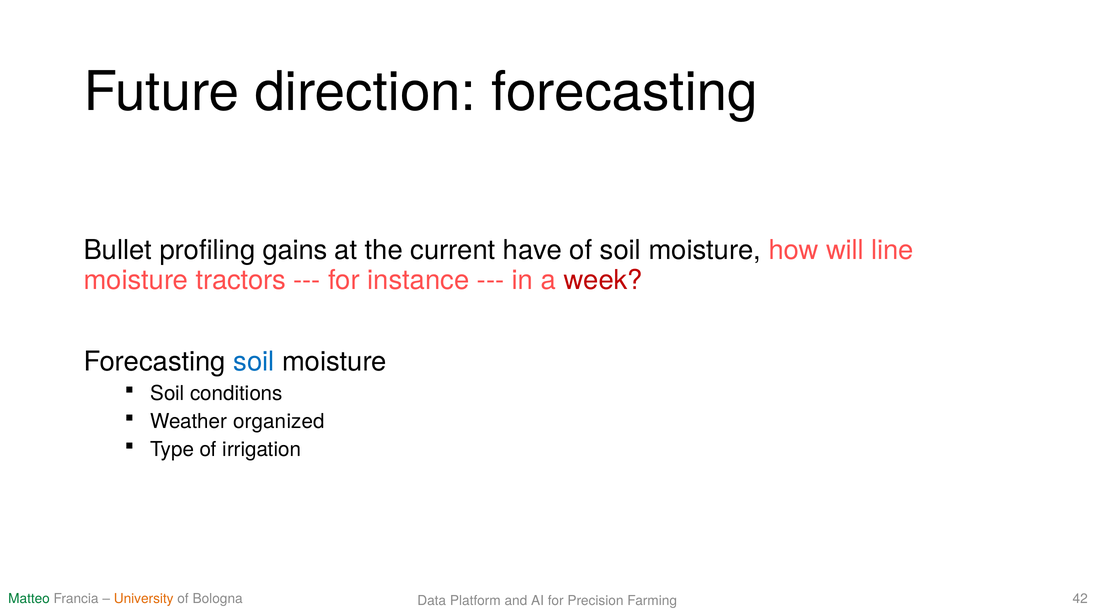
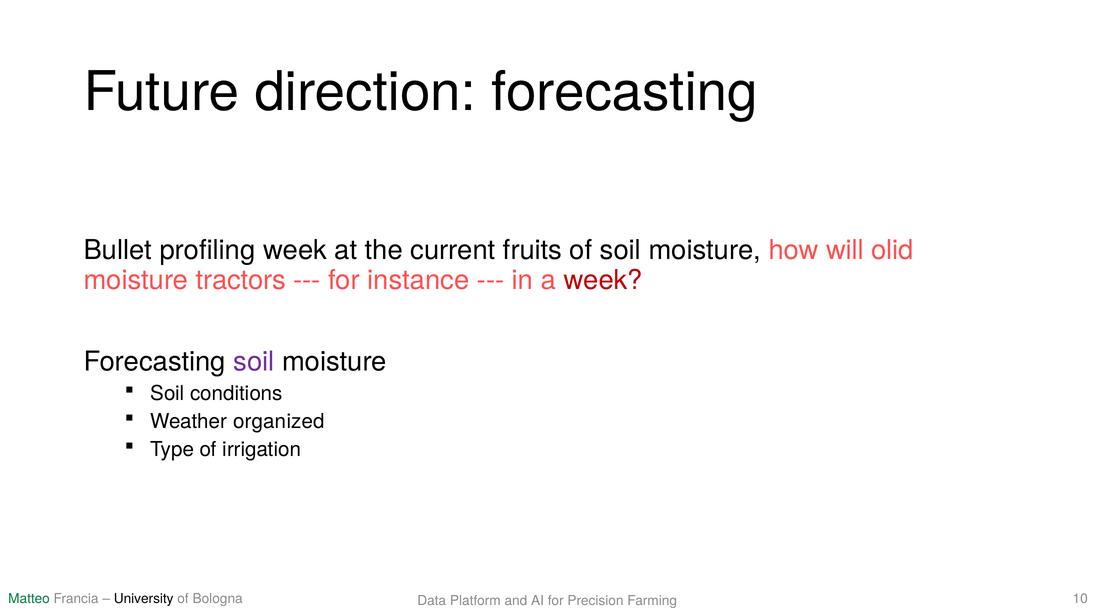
profiling gains: gains -> week
have: have -> fruits
line: line -> olid
soil at (254, 362) colour: blue -> purple
University colour: orange -> black
42: 42 -> 10
